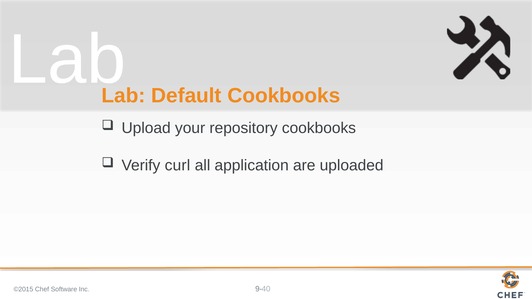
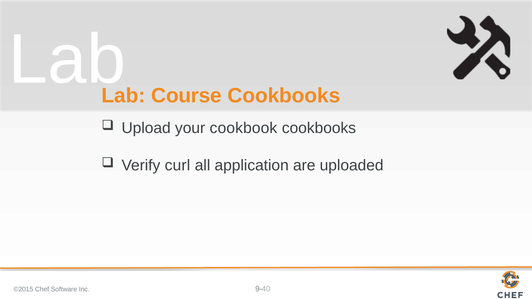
Default: Default -> Course
repository: repository -> cookbook
